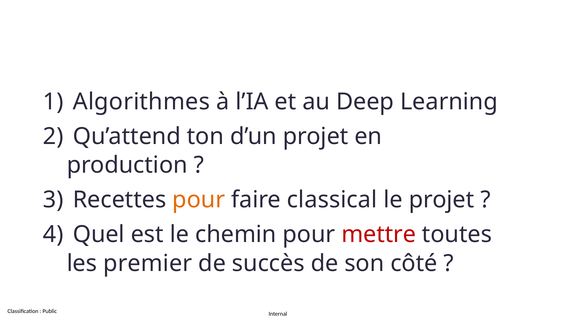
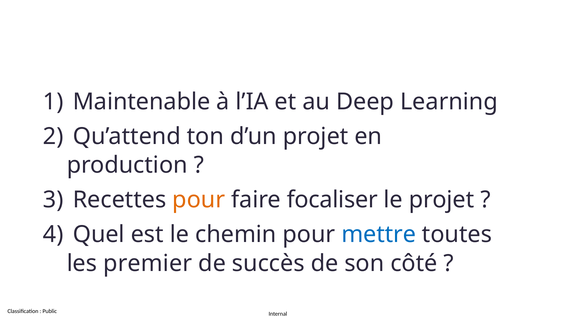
Algorithmes: Algorithmes -> Maintenable
classical: classical -> focaliser
mettre colour: red -> blue
